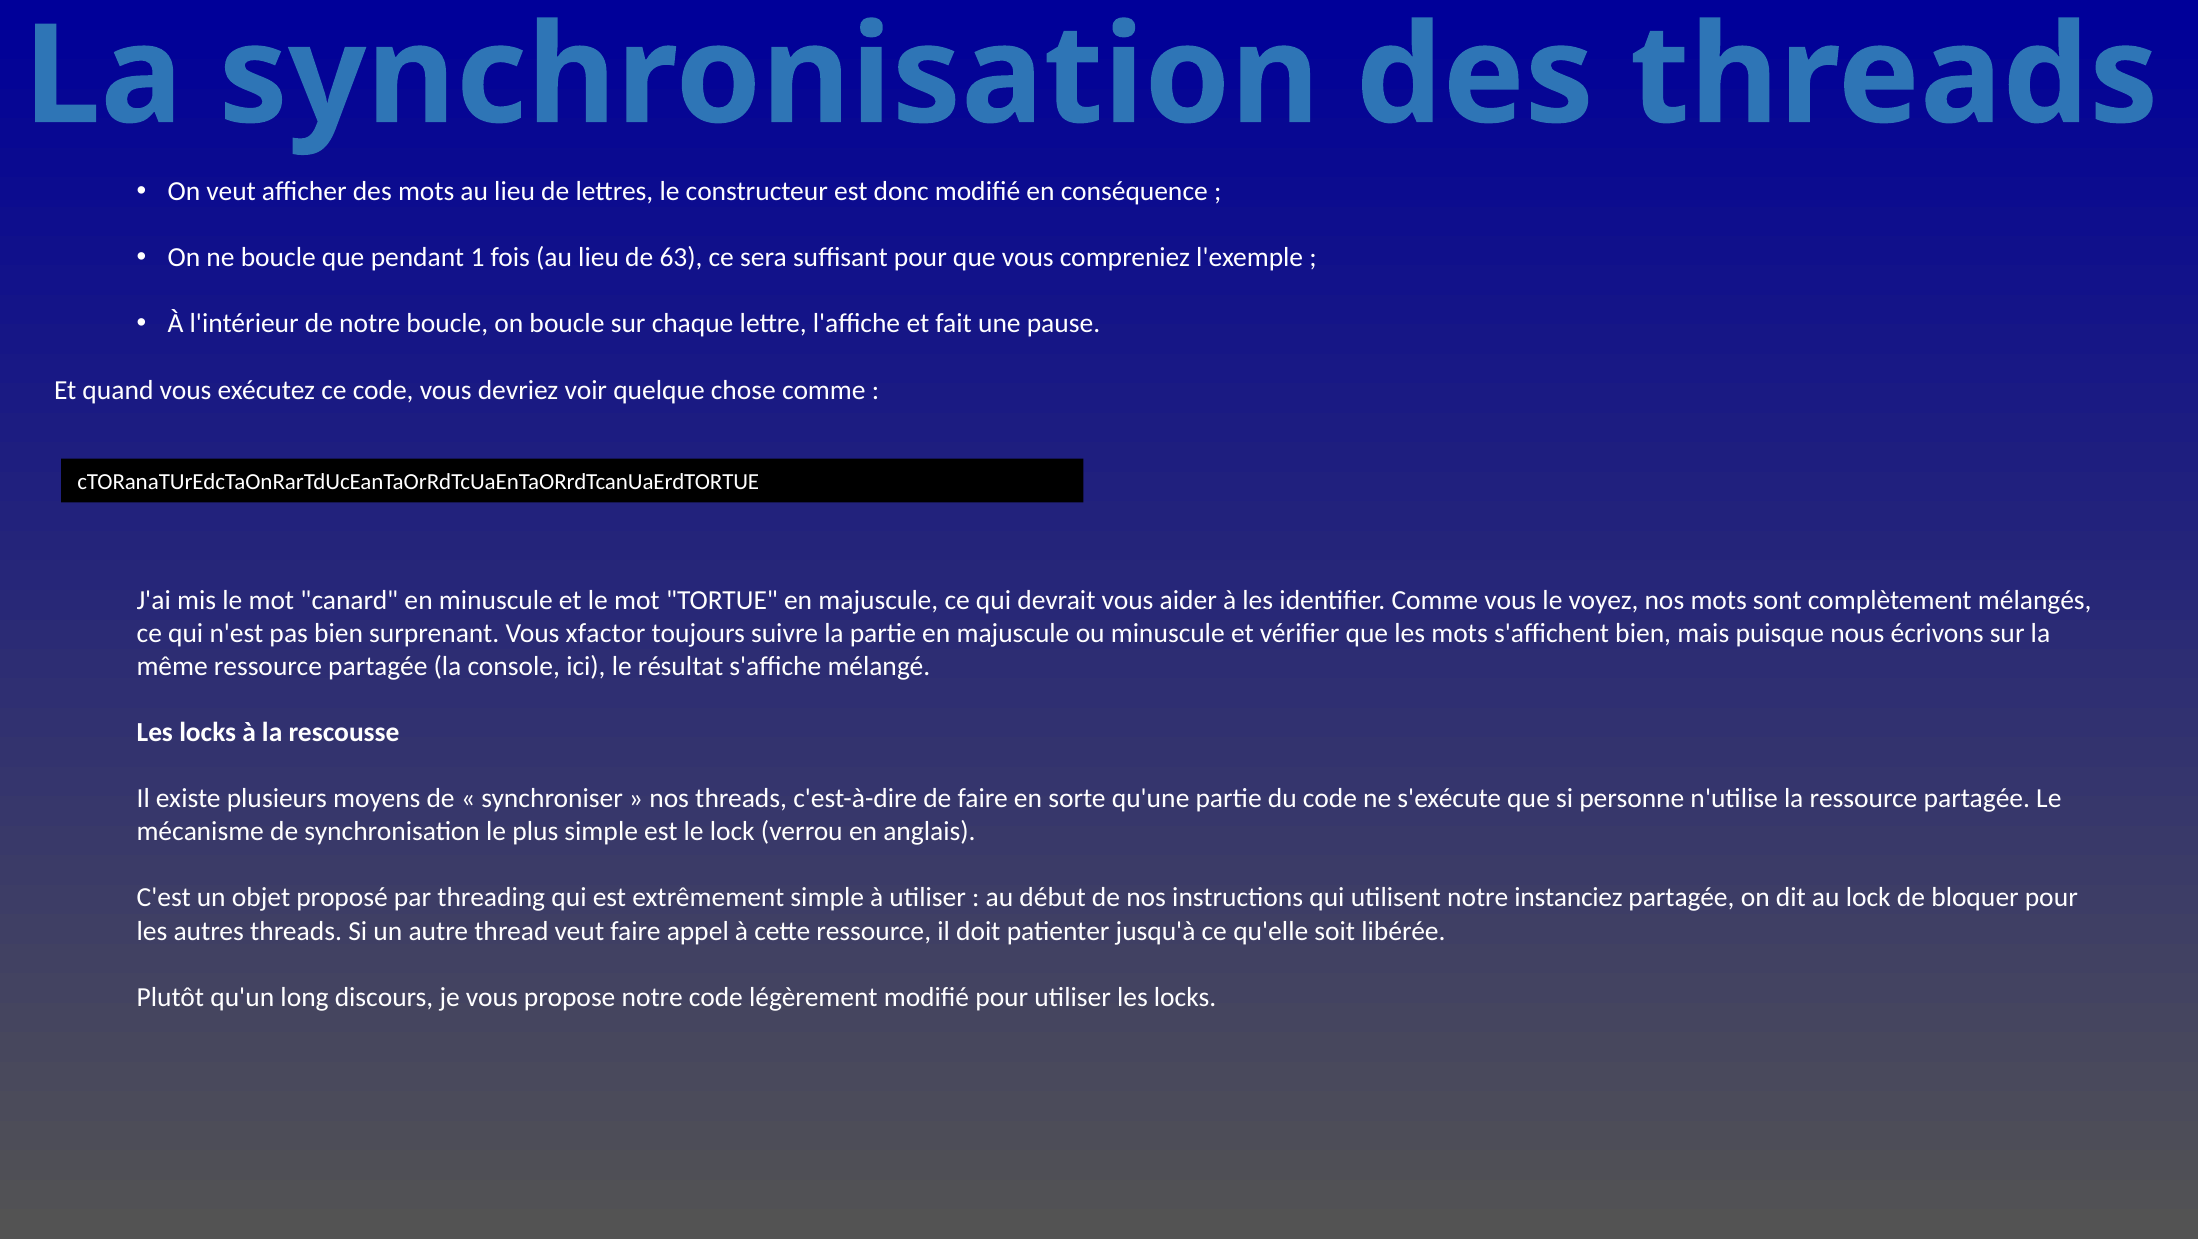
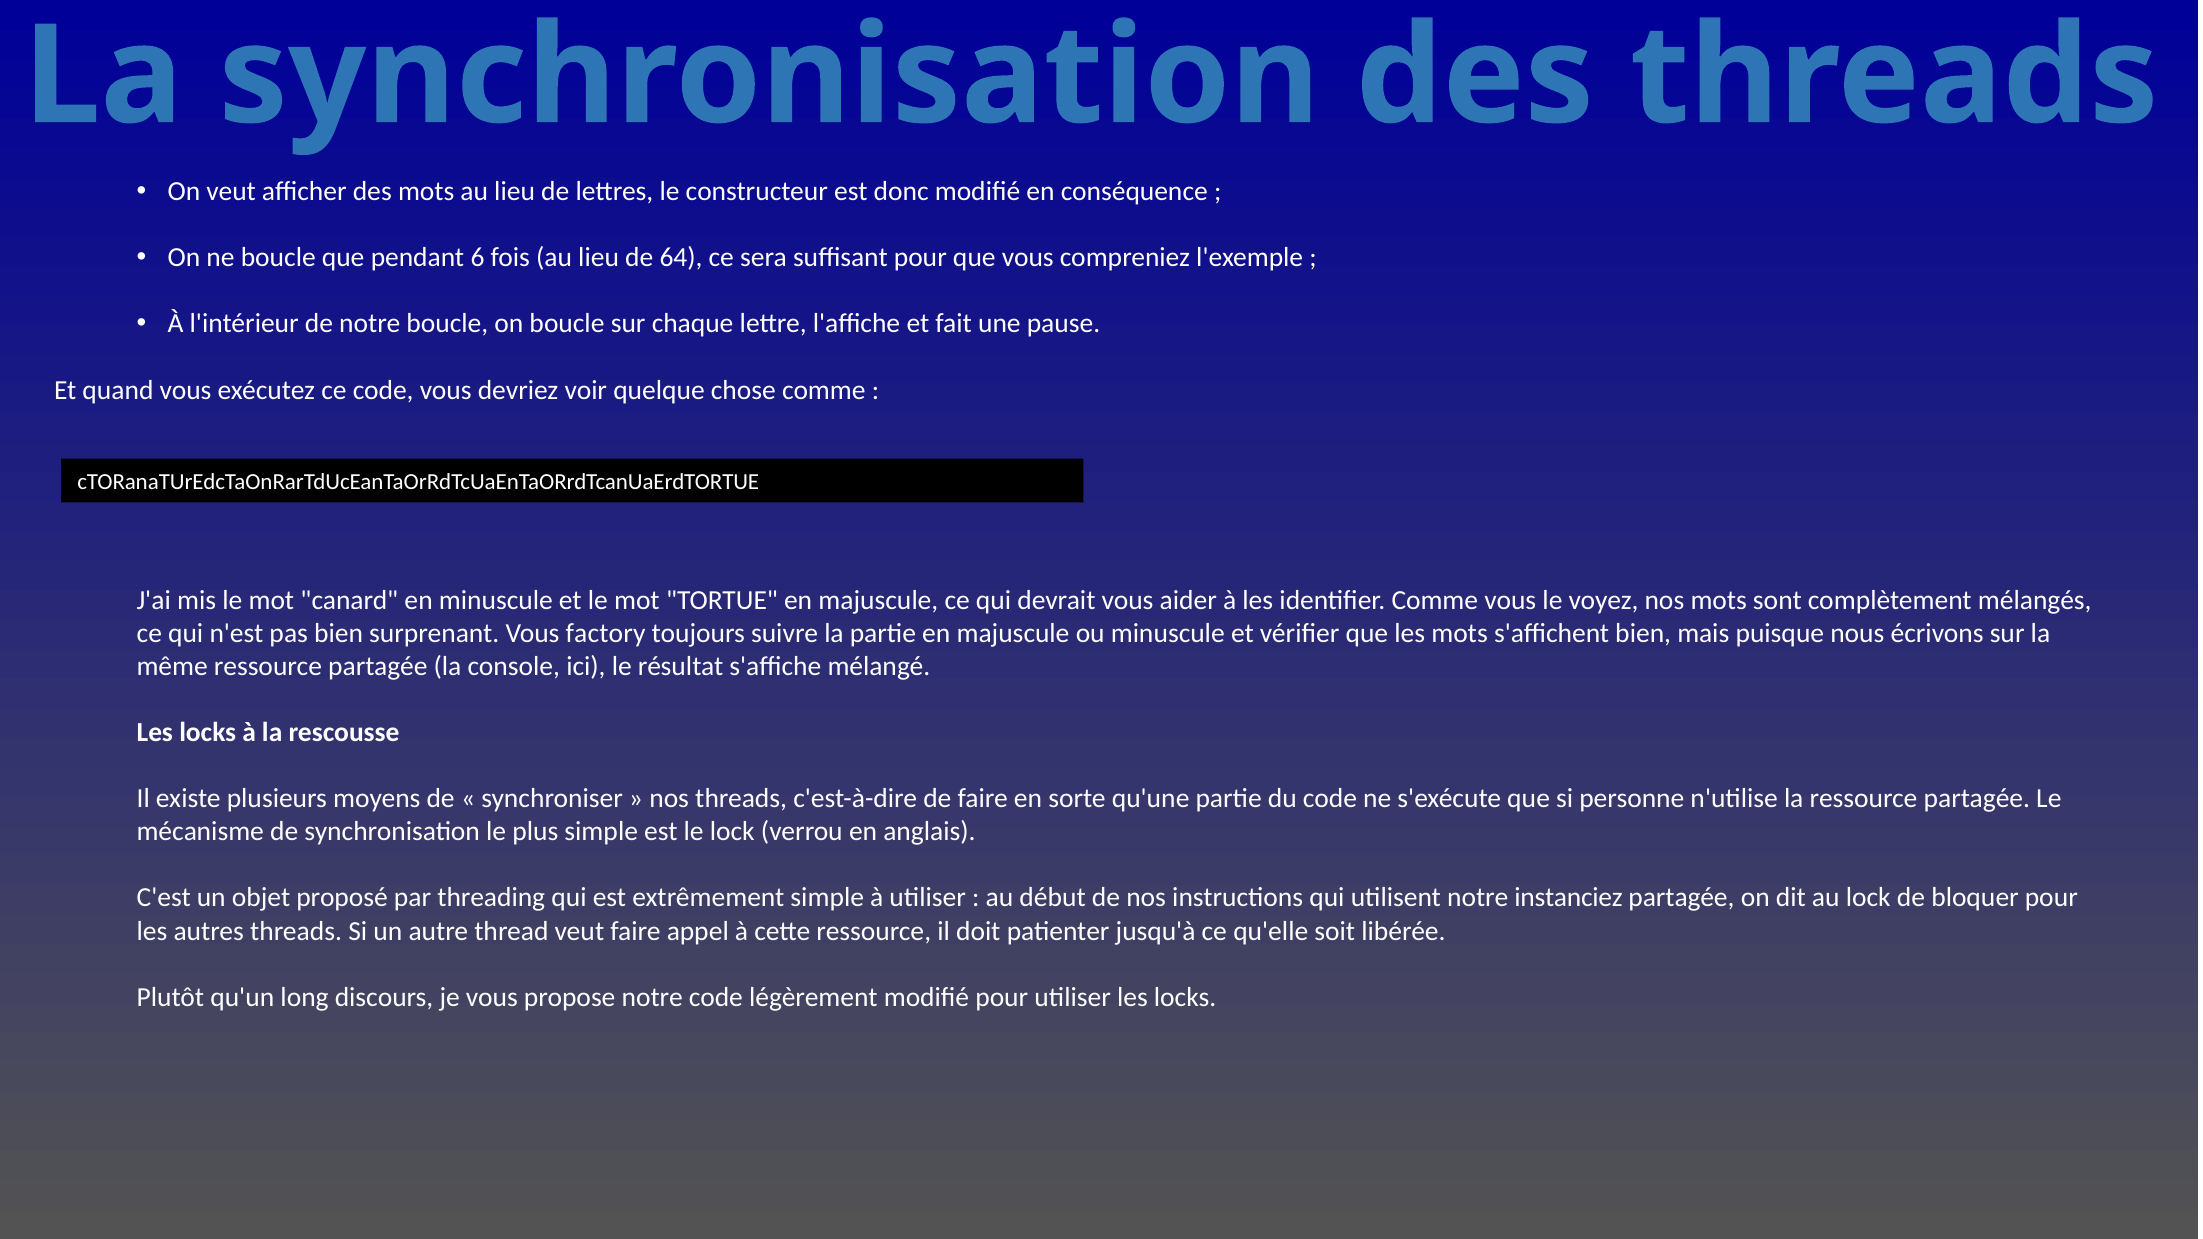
1: 1 -> 6
63: 63 -> 64
xfactor: xfactor -> factory
